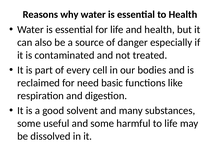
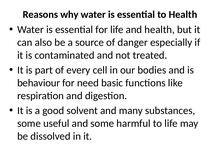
reclaimed: reclaimed -> behaviour
